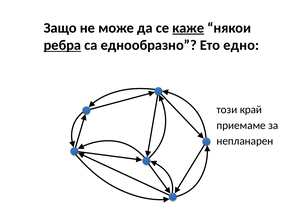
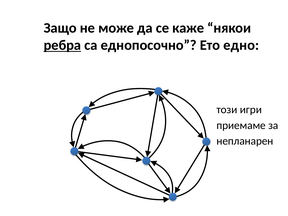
каже underline: present -> none
еднообразно: еднообразно -> еднопосочно
край: край -> игри
